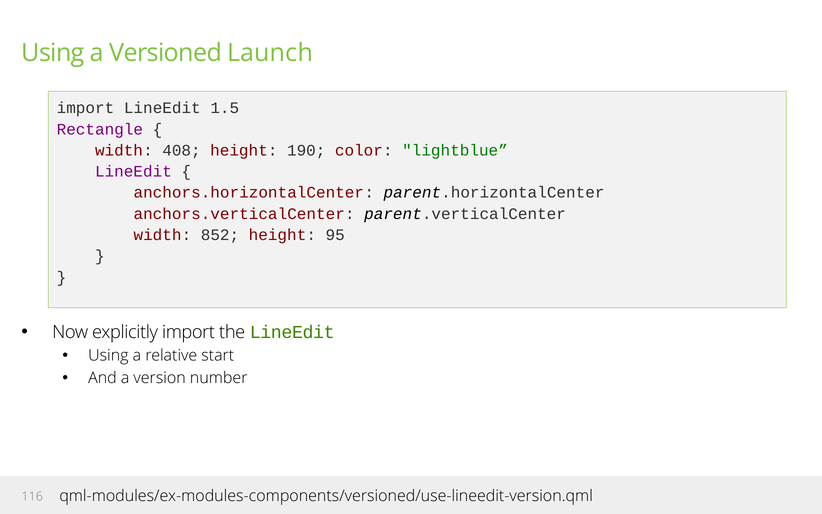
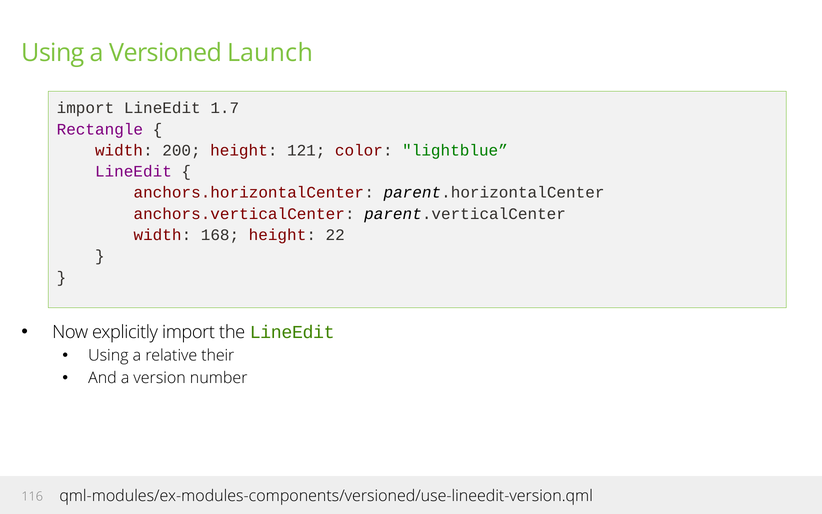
1.5: 1.5 -> 1.7
408: 408 -> 200
190: 190 -> 121
852: 852 -> 168
95: 95 -> 22
start: start -> their
